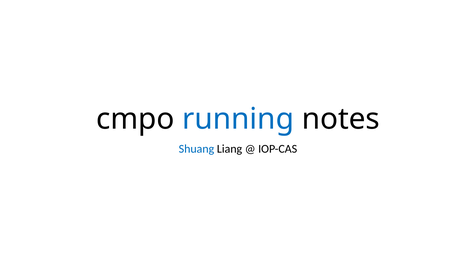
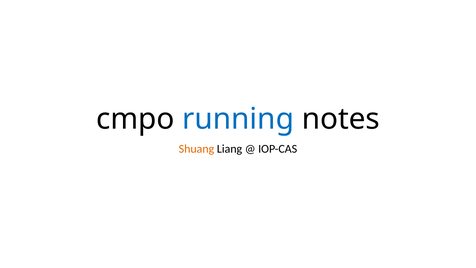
Shuang colour: blue -> orange
